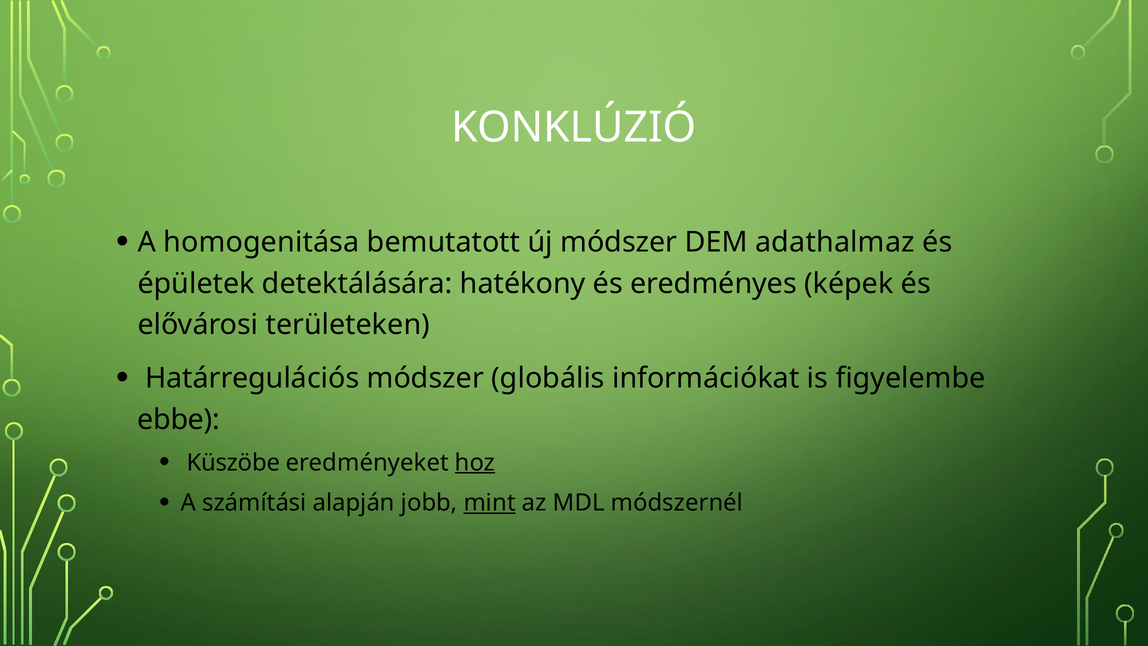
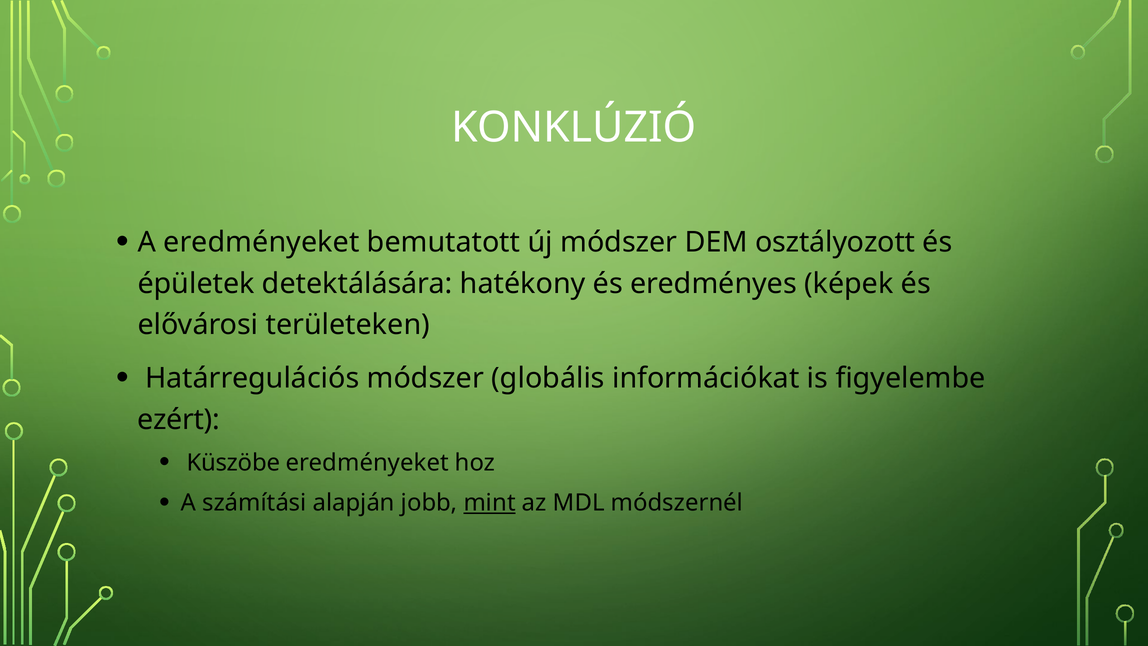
A homogenitása: homogenitása -> eredményeket
adathalmaz: adathalmaz -> osztályozott
ebbe: ebbe -> ezért
hoz underline: present -> none
